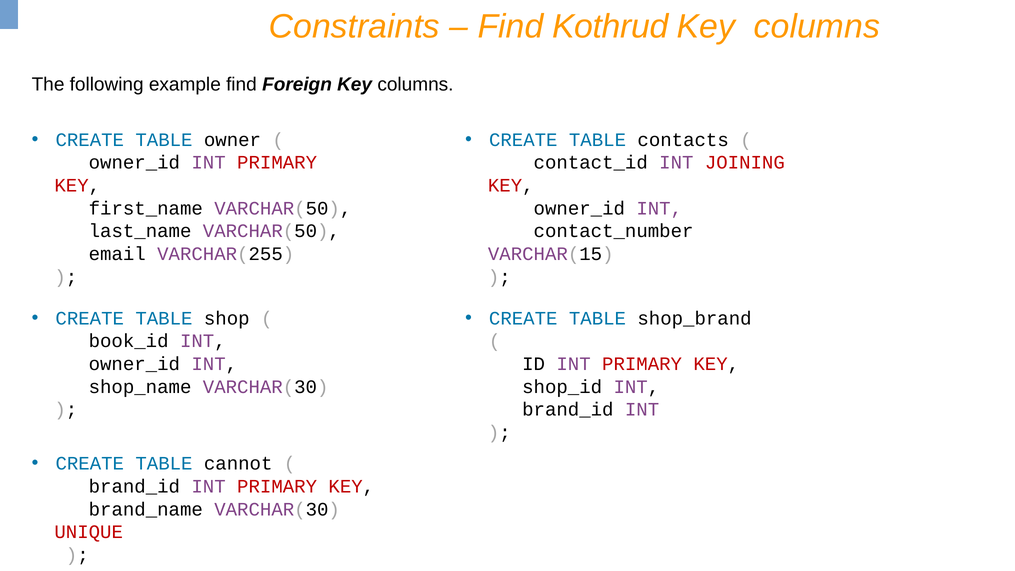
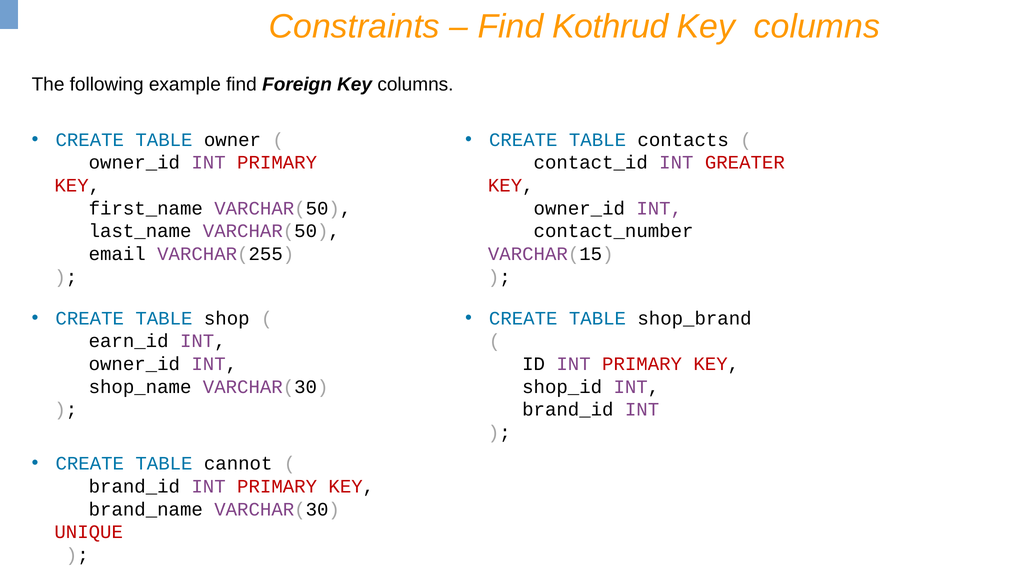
JOINING: JOINING -> GREATER
book_id: book_id -> earn_id
